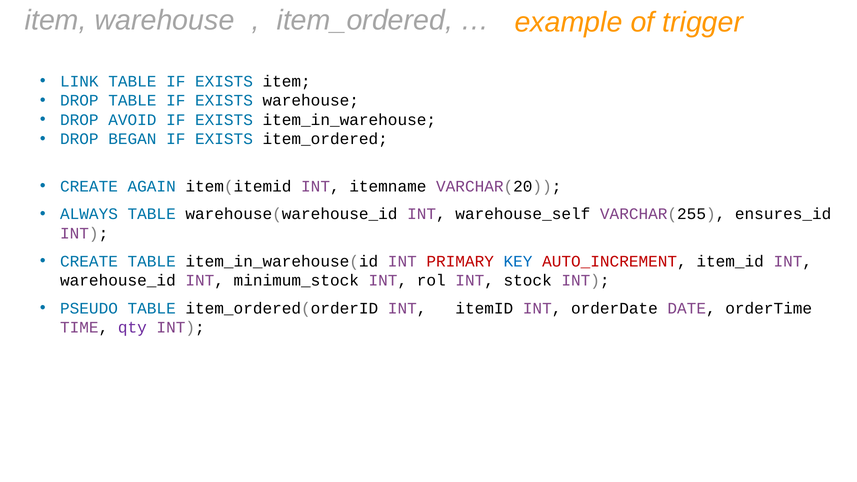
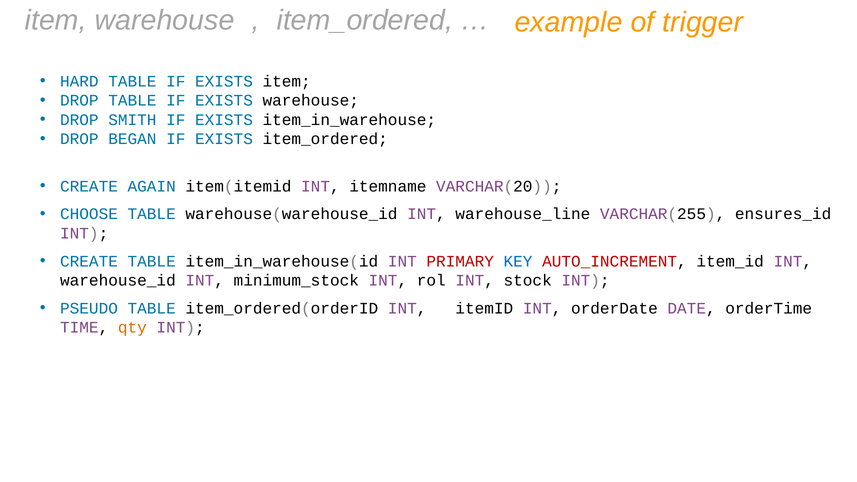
LINK: LINK -> HARD
AVOID: AVOID -> SMITH
ALWAYS: ALWAYS -> CHOOSE
warehouse_self: warehouse_self -> warehouse_line
qty colour: purple -> orange
